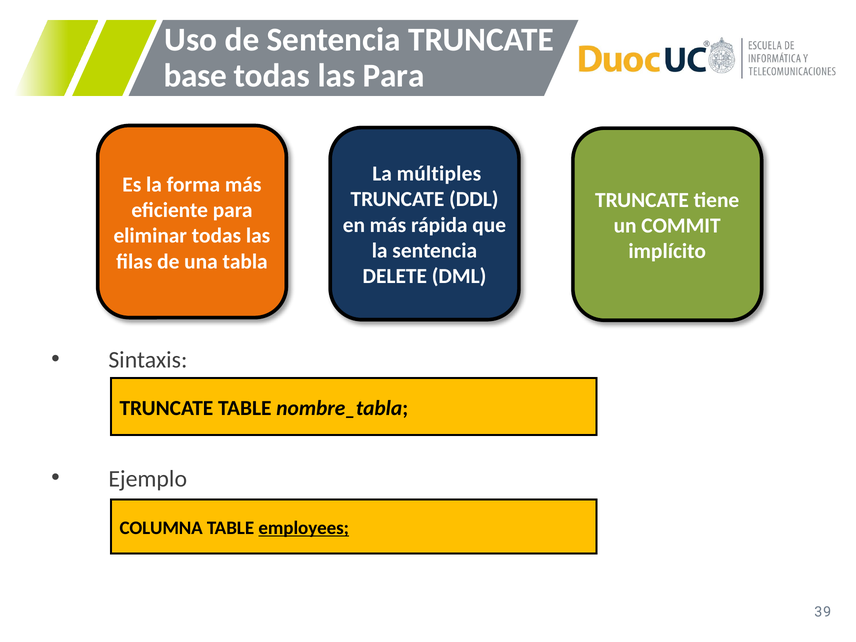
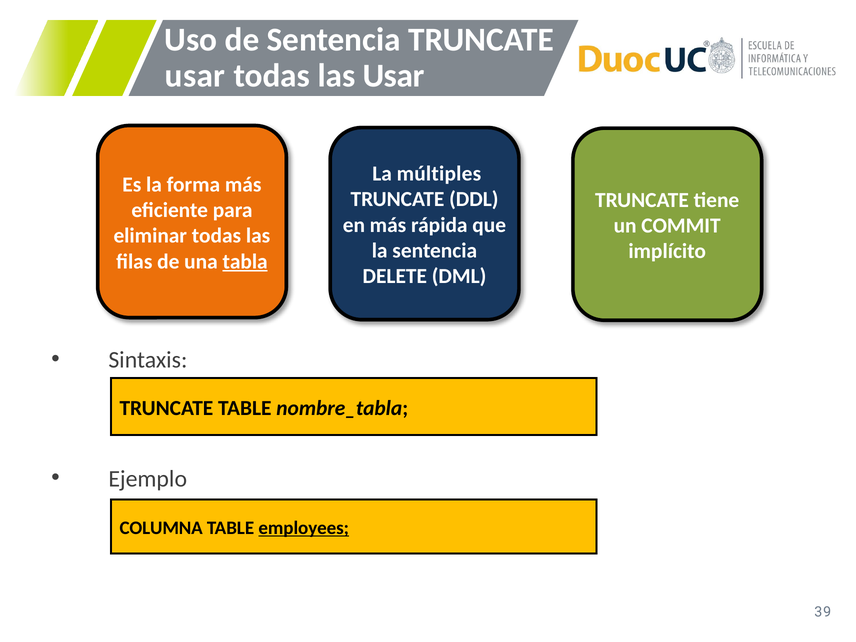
base at (195, 76): base -> usar
las Para: Para -> Usar
tabla underline: none -> present
